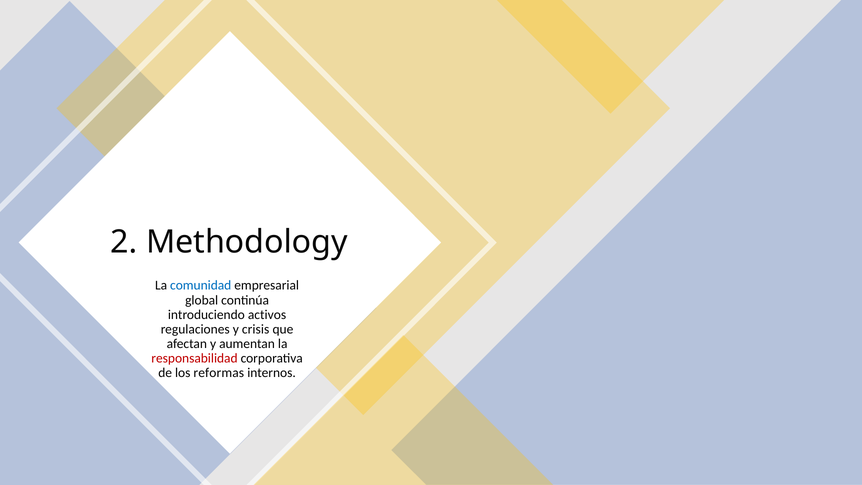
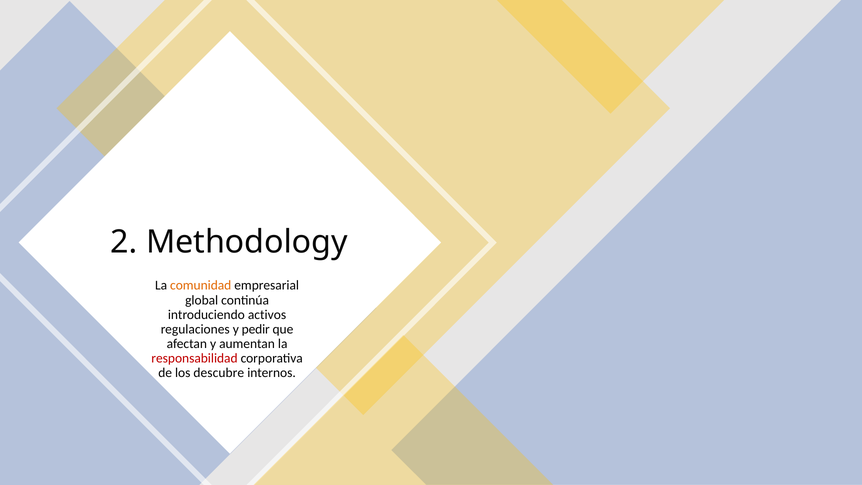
comunidad colour: blue -> orange
crisis: crisis -> pedir
reformas: reformas -> descubre
